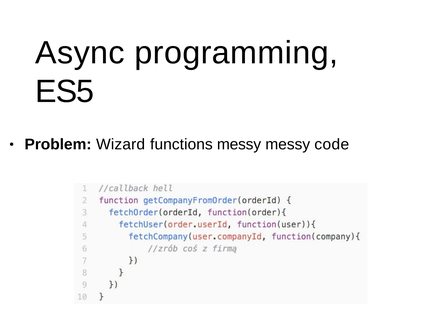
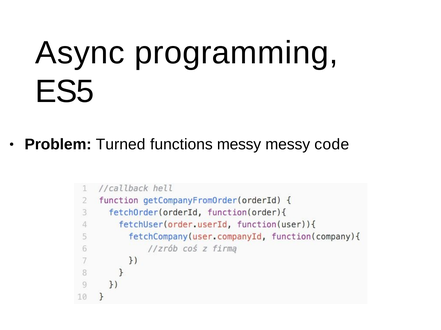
Wizard: Wizard -> Turned
